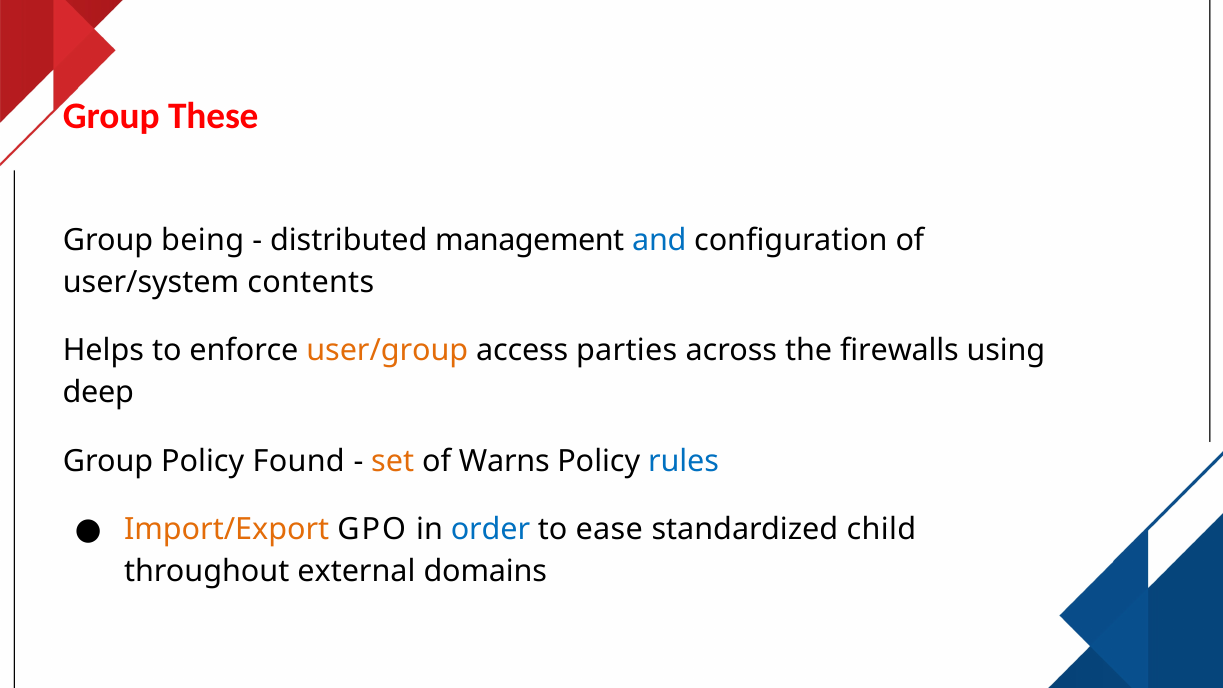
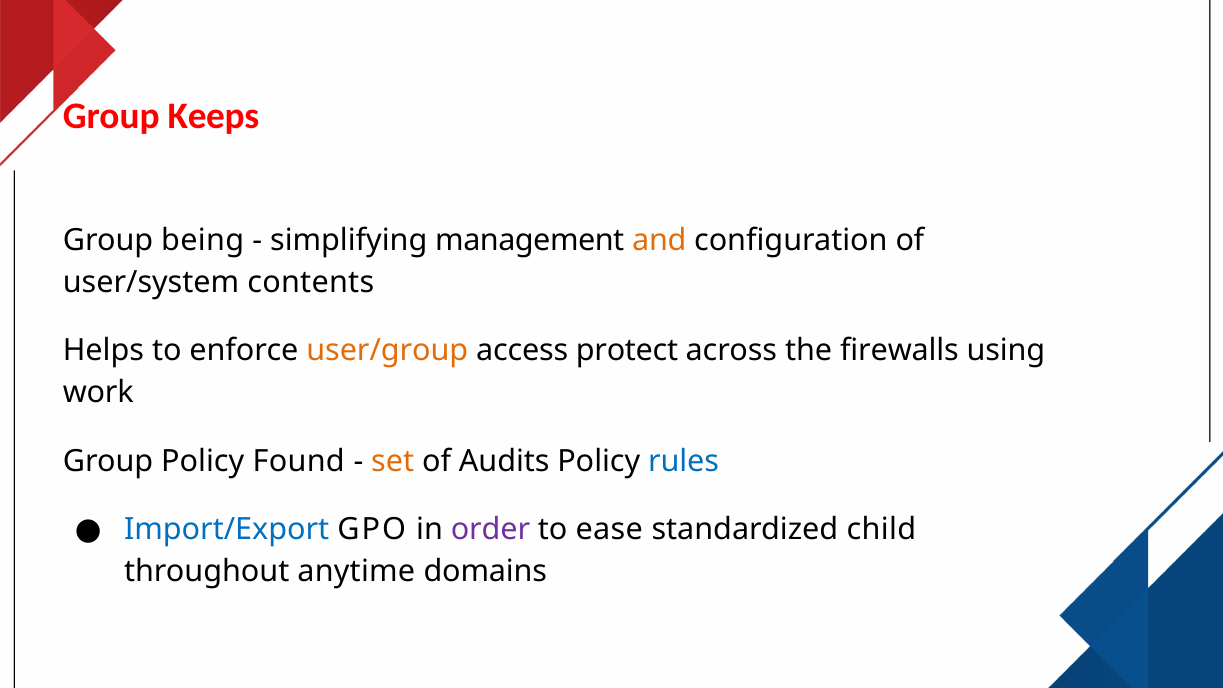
These: These -> Keeps
distributed: distributed -> simplifying
and colour: blue -> orange
parties: parties -> protect
deep: deep -> work
Warns: Warns -> Audits
Import/Export colour: orange -> blue
order colour: blue -> purple
external: external -> anytime
